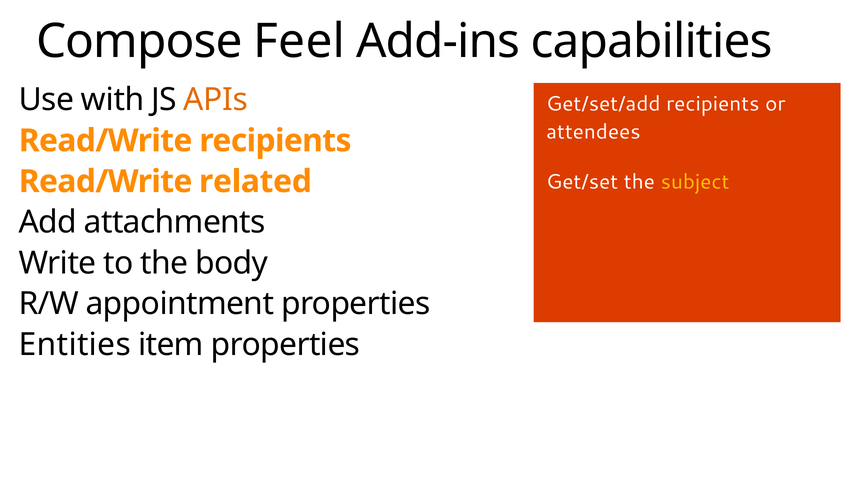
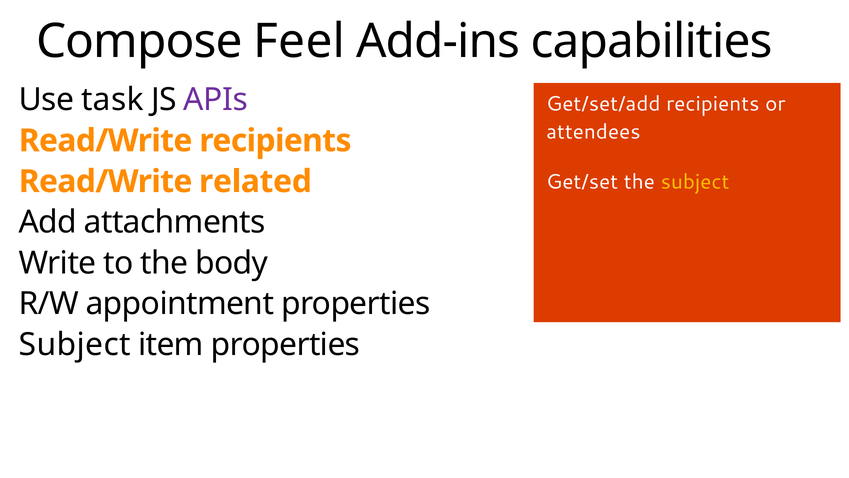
with: with -> task
APIs colour: orange -> purple
Entities at (75, 345): Entities -> Subject
